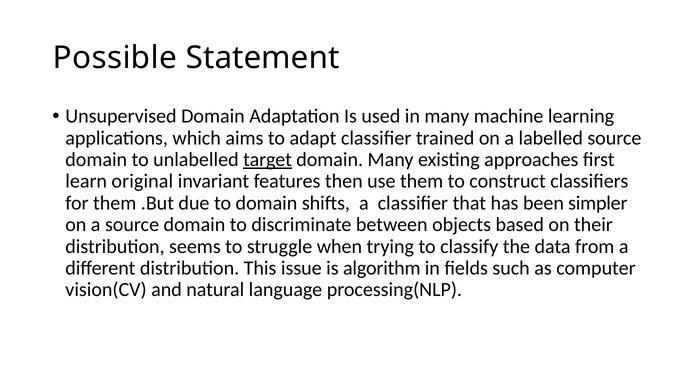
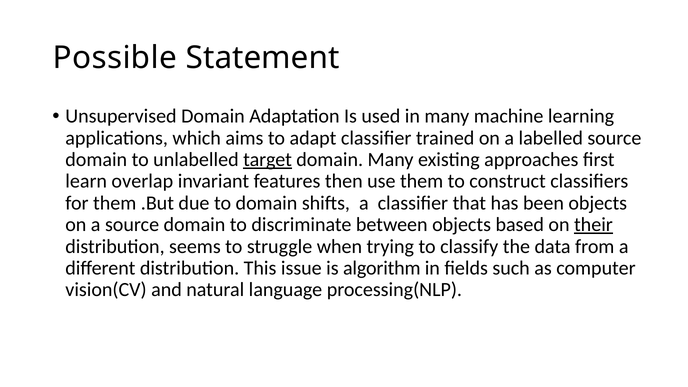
original: original -> overlap
been simpler: simpler -> objects
their underline: none -> present
